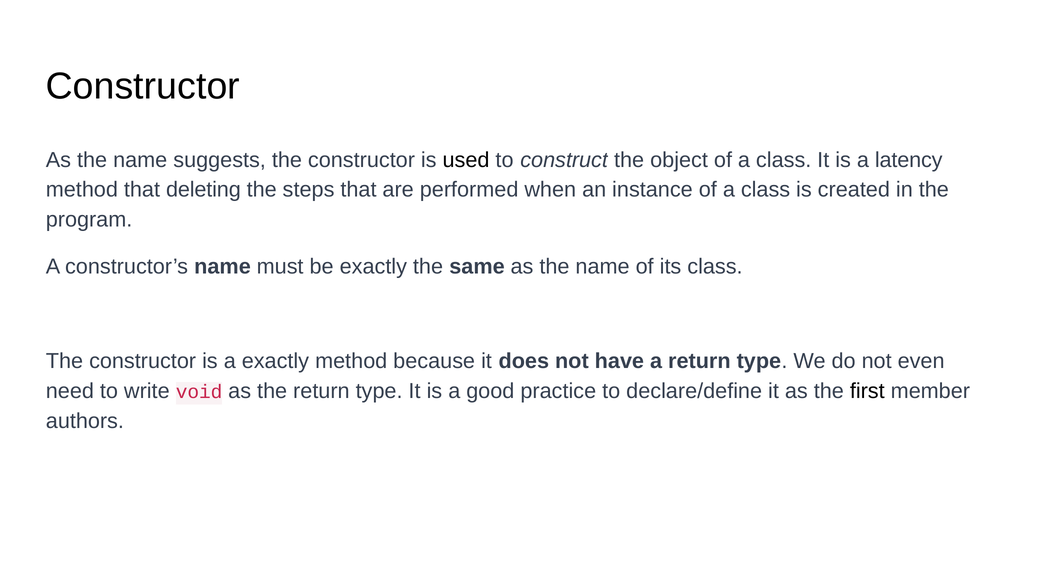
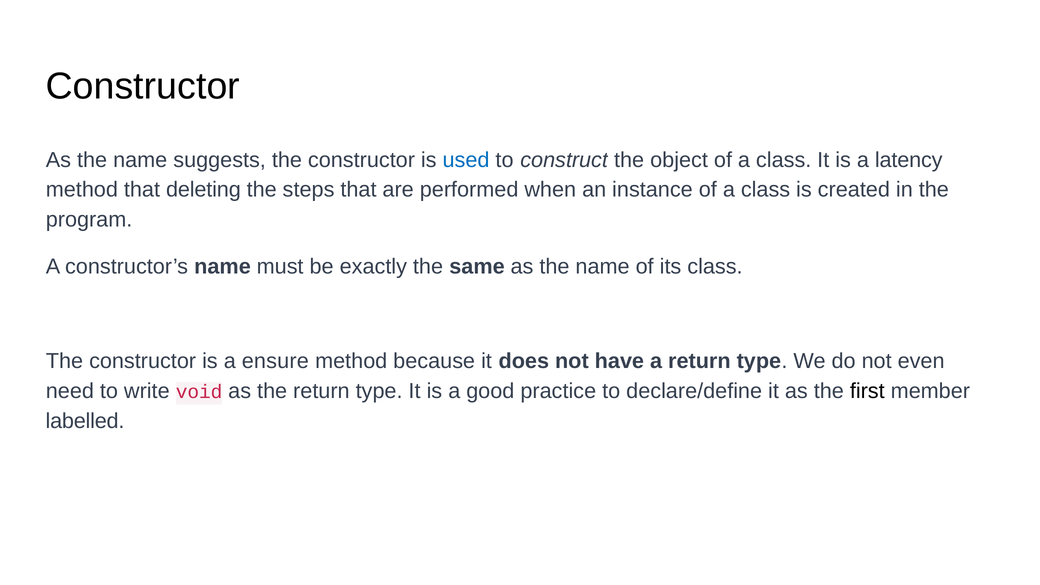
used colour: black -> blue
a exactly: exactly -> ensure
authors: authors -> labelled
